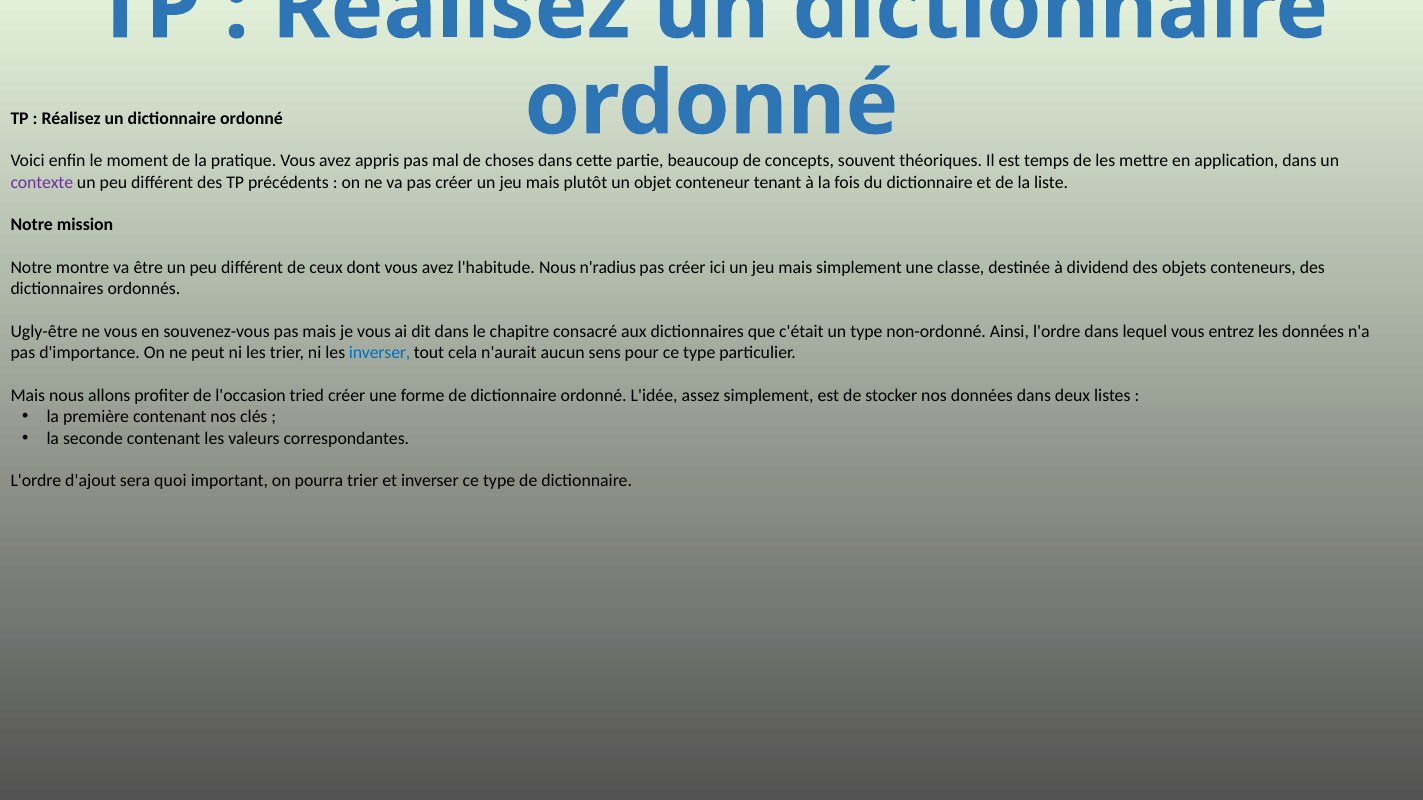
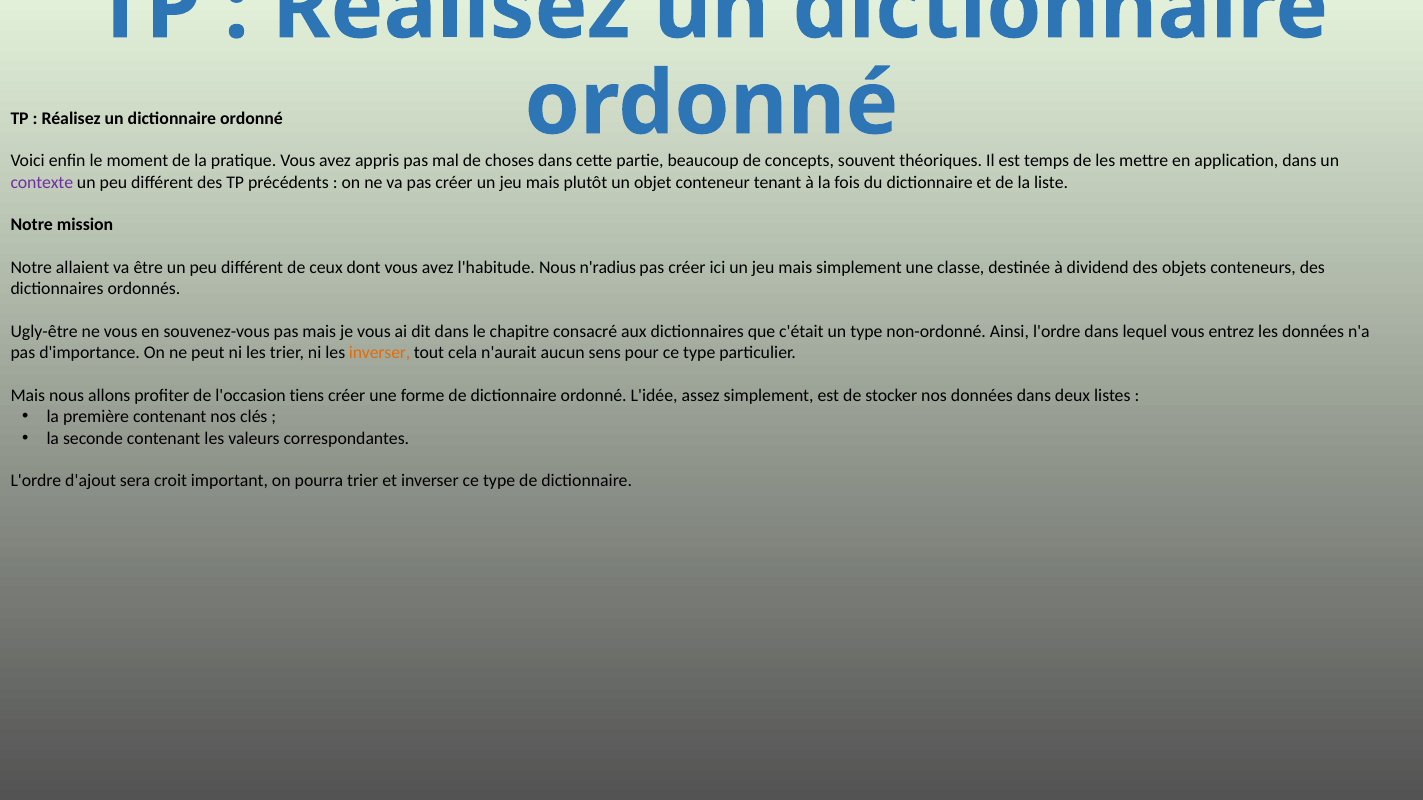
montre: montre -> allaient
inverser at (380, 353) colour: blue -> orange
tried: tried -> tiens
quoi: quoi -> croit
